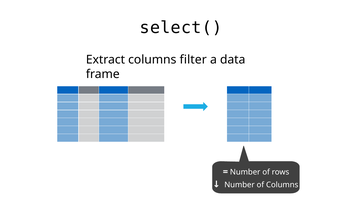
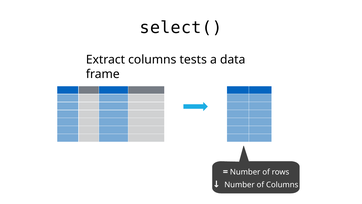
filter: filter -> tests
